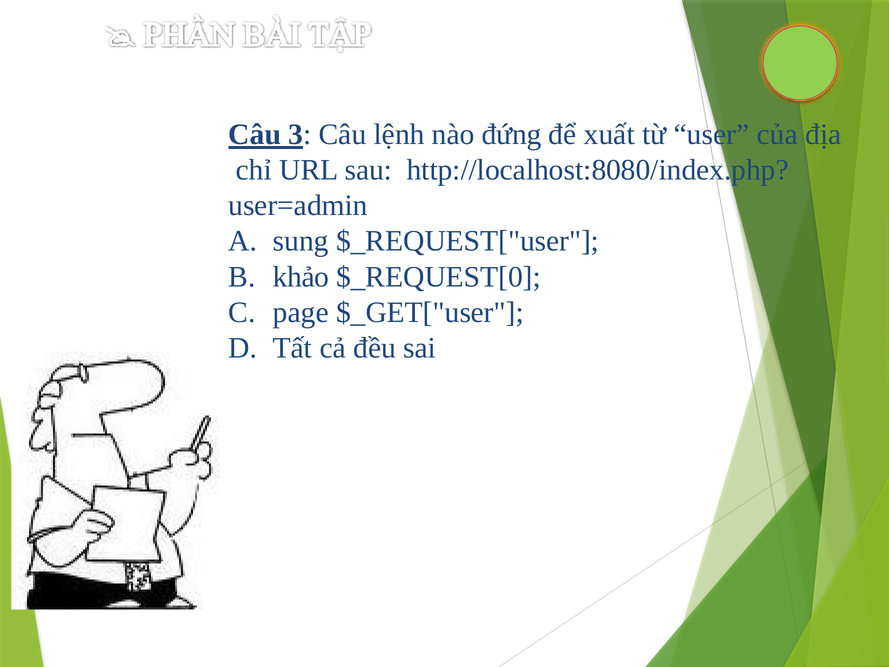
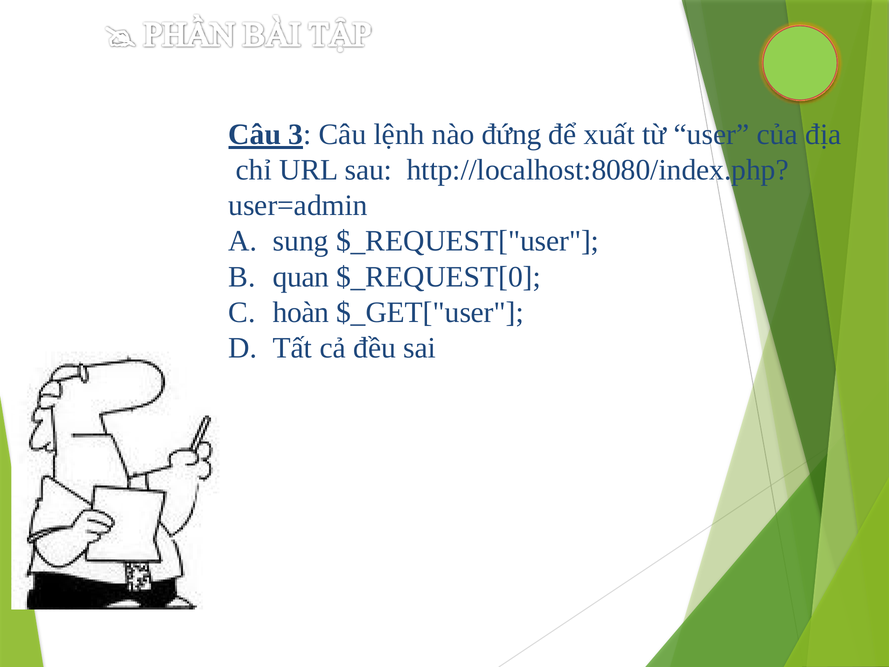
khảo: khảo -> quan
page: page -> hoàn
